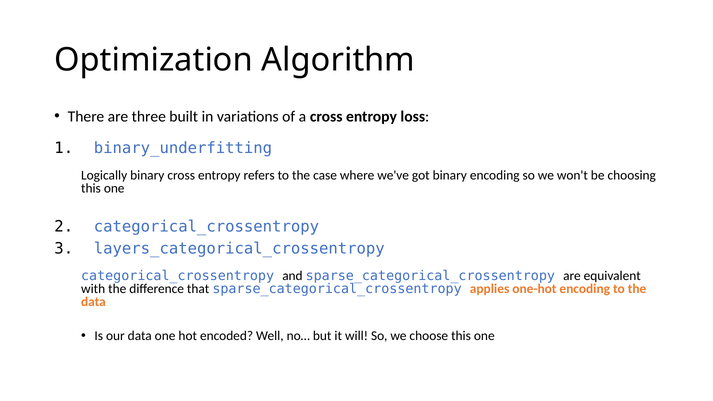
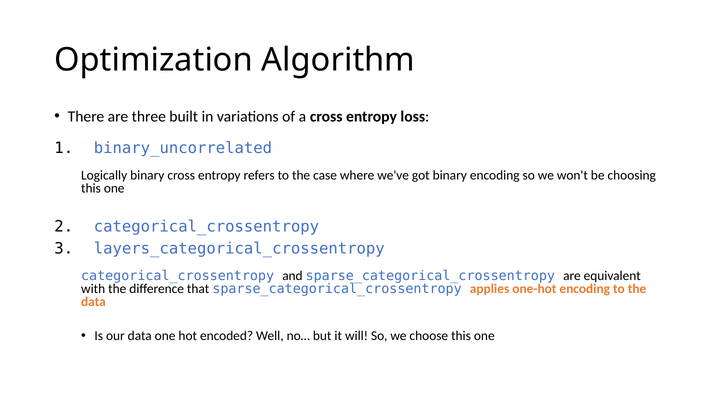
binary_underfitting: binary_underfitting -> binary_uncorrelated
